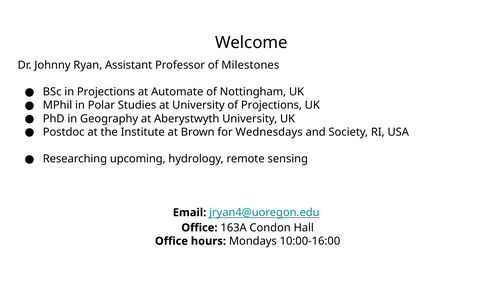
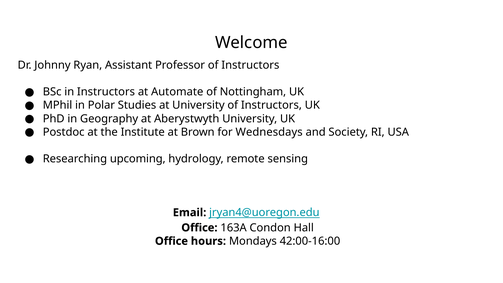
Professor of Milestones: Milestones -> Instructors
in Projections: Projections -> Instructors
University of Projections: Projections -> Instructors
10:00-16:00: 10:00-16:00 -> 42:00-16:00
